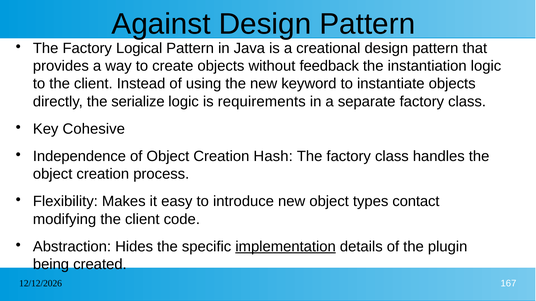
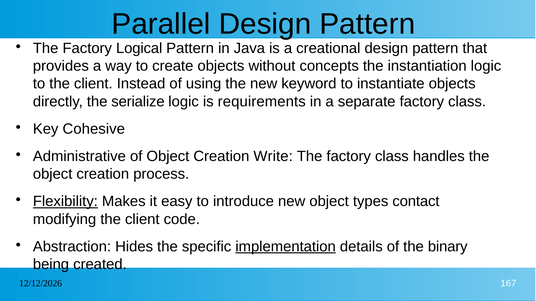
Against: Against -> Parallel
feedback: feedback -> concepts
Independence: Independence -> Administrative
Hash: Hash -> Write
Flexibility underline: none -> present
plugin: plugin -> binary
